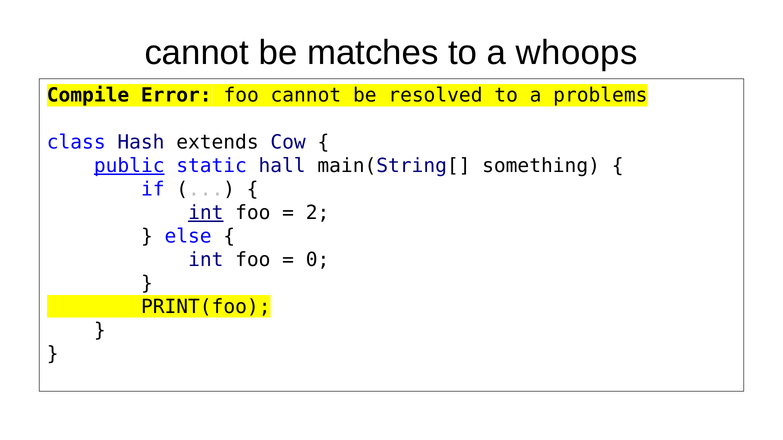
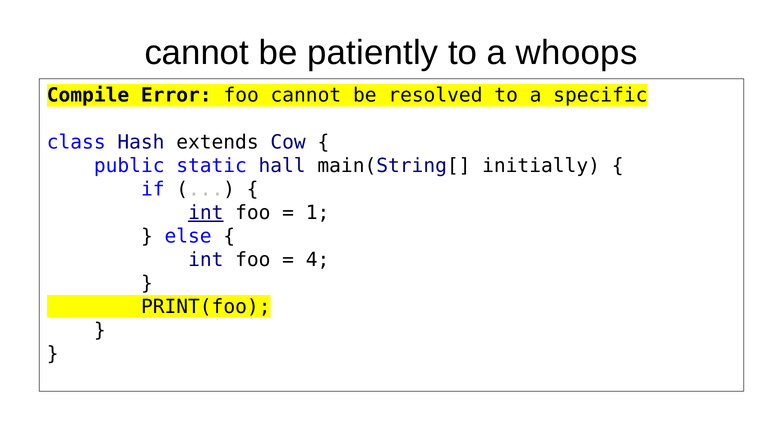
matches: matches -> patiently
problems: problems -> specific
public underline: present -> none
something: something -> initially
2: 2 -> 1
0: 0 -> 4
